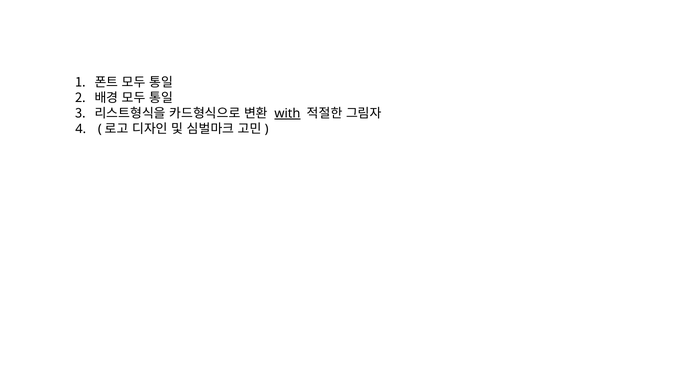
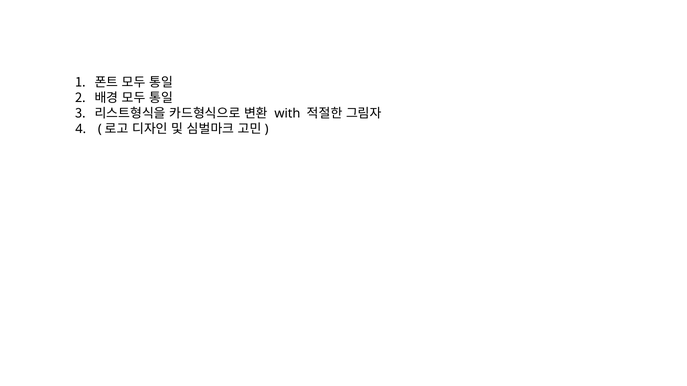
with underline: present -> none
